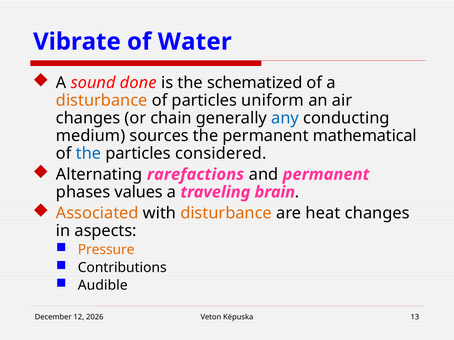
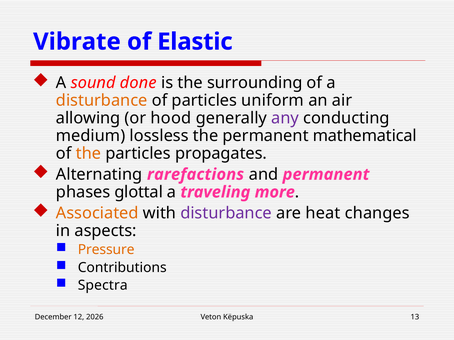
Water: Water -> Elastic
schematized: schematized -> surrounding
changes at (88, 118): changes -> allowing
chain: chain -> hood
any colour: blue -> purple
sources: sources -> lossless
the at (88, 154) colour: blue -> orange
considered: considered -> propagates
values: values -> glottal
brain: brain -> more
disturbance at (226, 213) colour: orange -> purple
Audible: Audible -> Spectra
